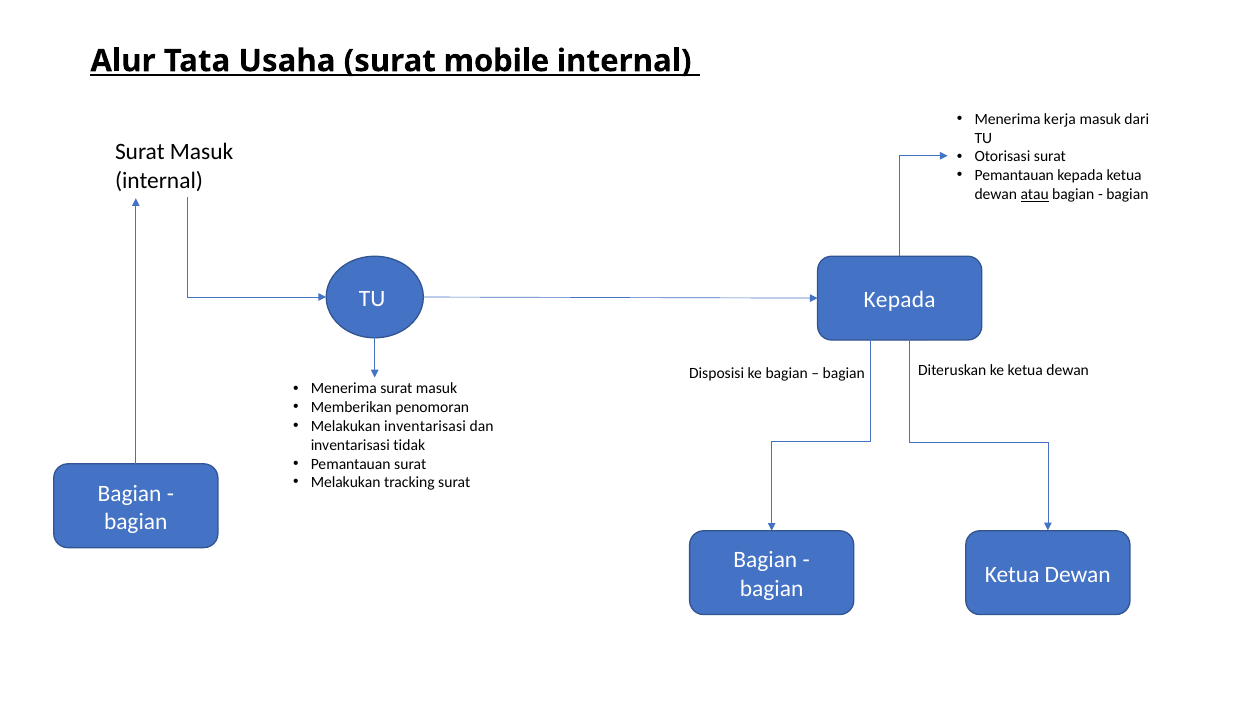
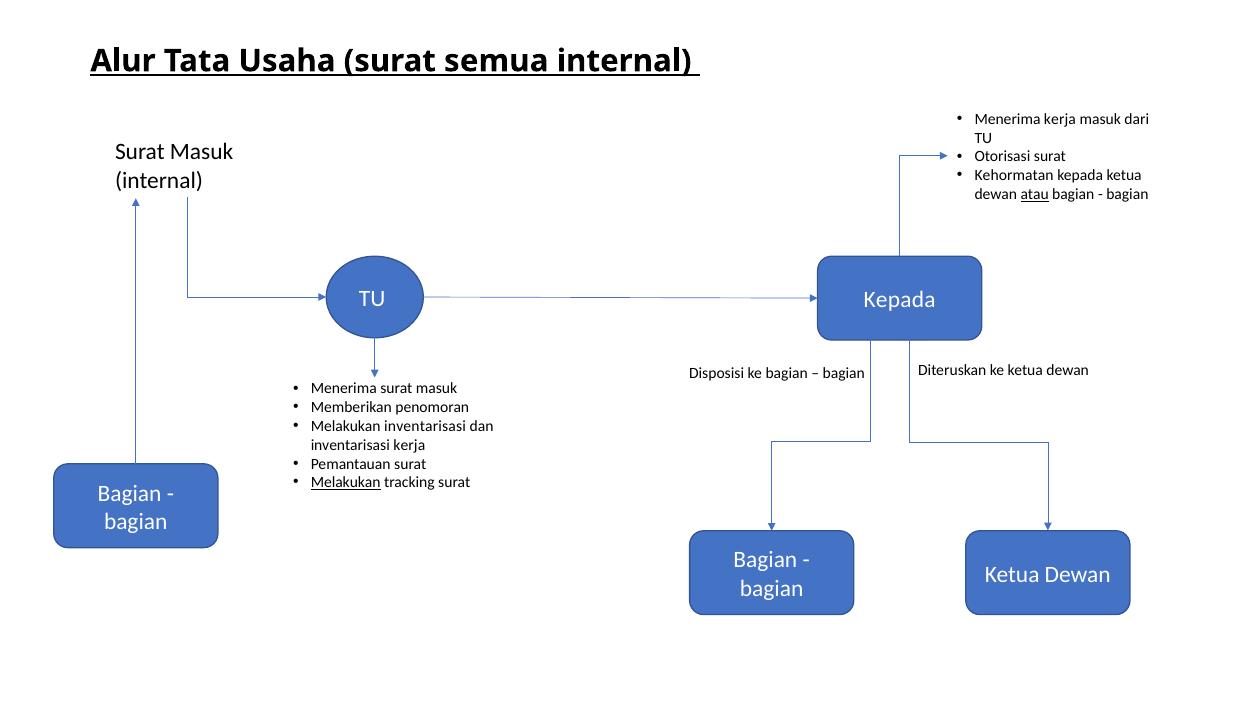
mobile: mobile -> semua
Pemantauan at (1014, 176): Pemantauan -> Kehormatan
inventarisasi tidak: tidak -> kerja
Melakukan at (346, 482) underline: none -> present
